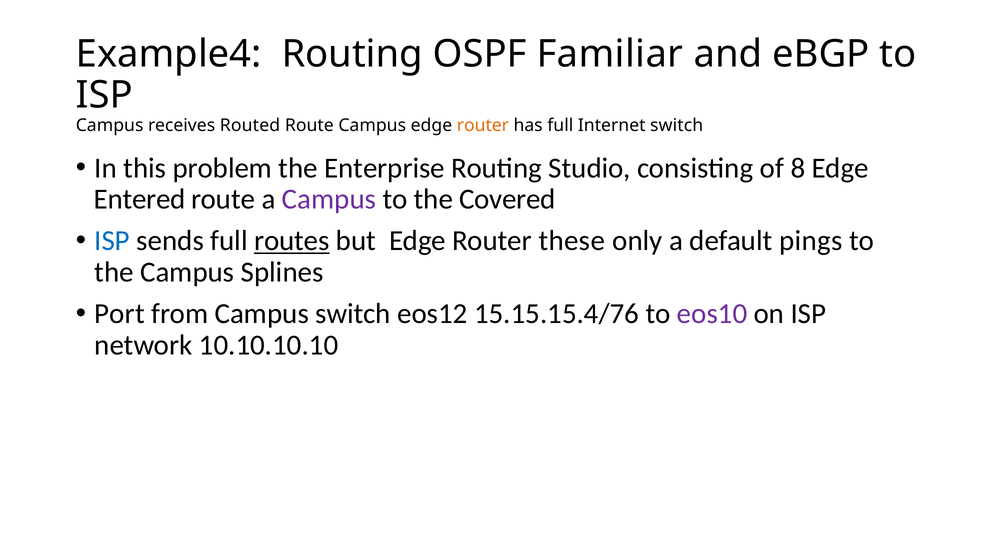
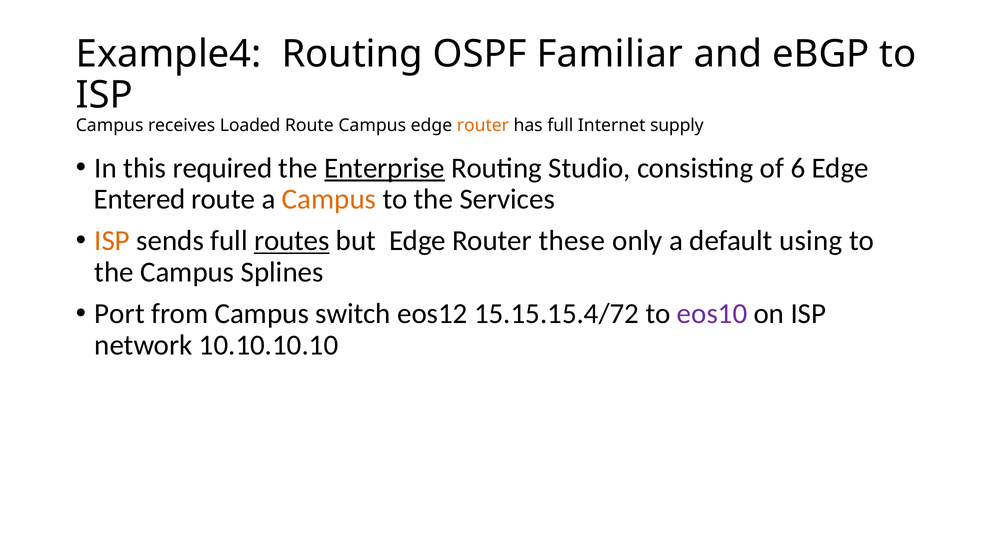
Routed: Routed -> Loaded
Internet switch: switch -> supply
problem: problem -> required
Enterprise underline: none -> present
8: 8 -> 6
Campus at (329, 199) colour: purple -> orange
Covered: Covered -> Services
ISP at (112, 241) colour: blue -> orange
pings: pings -> using
15.15.15.4/76: 15.15.15.4/76 -> 15.15.15.4/72
